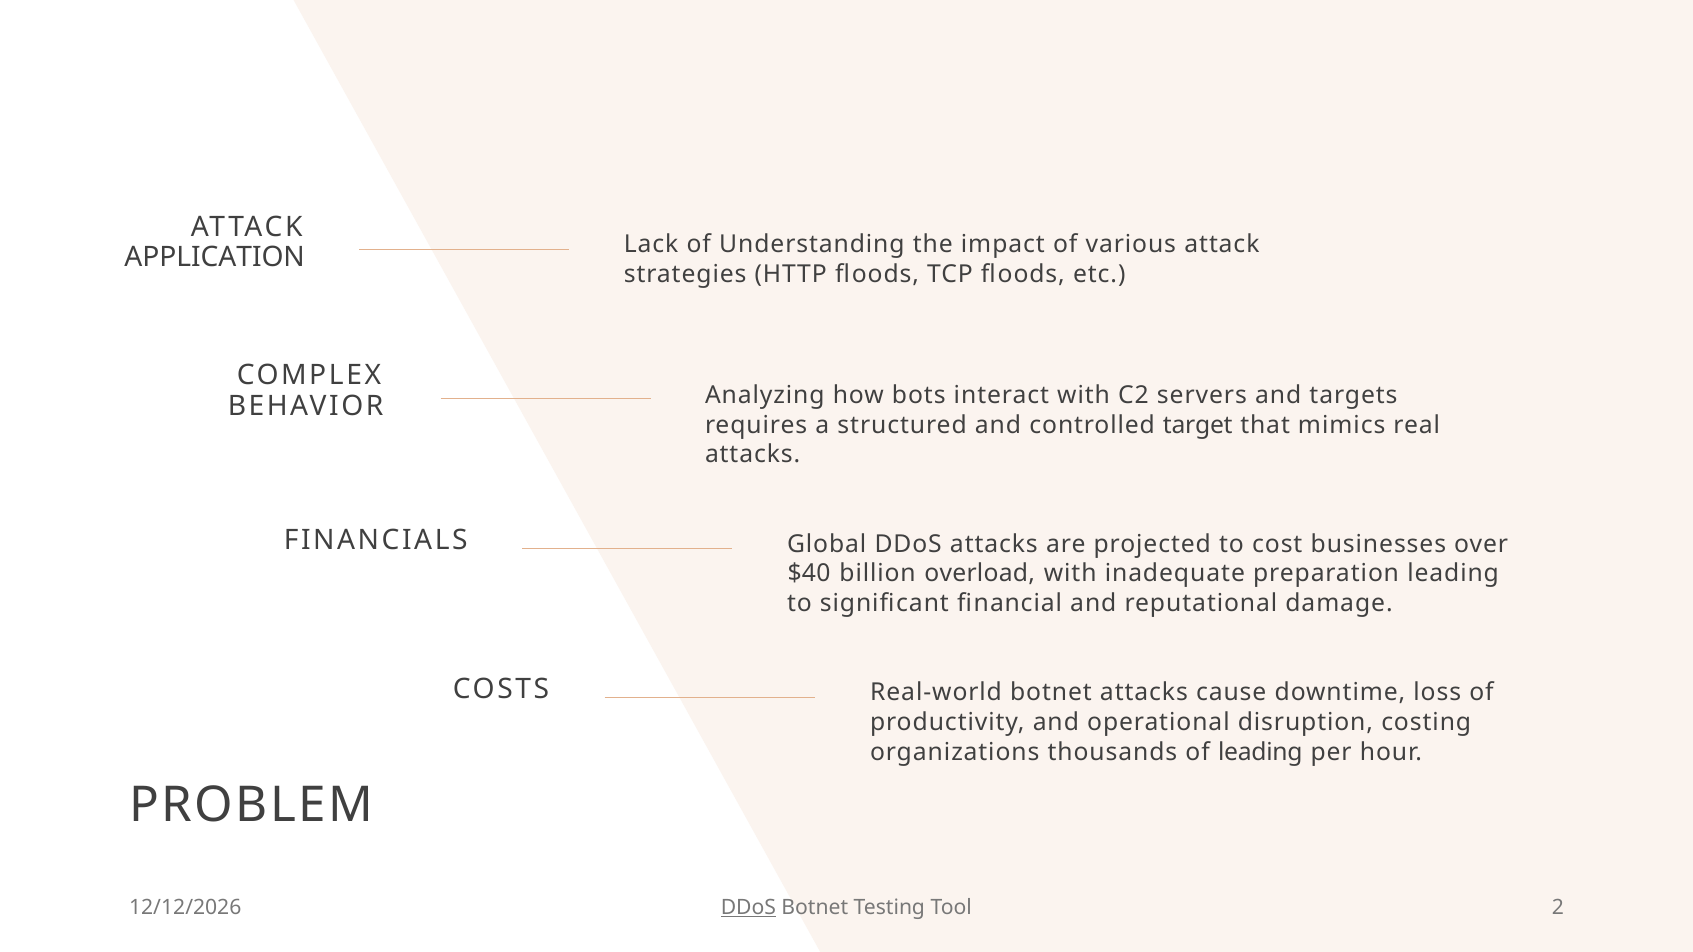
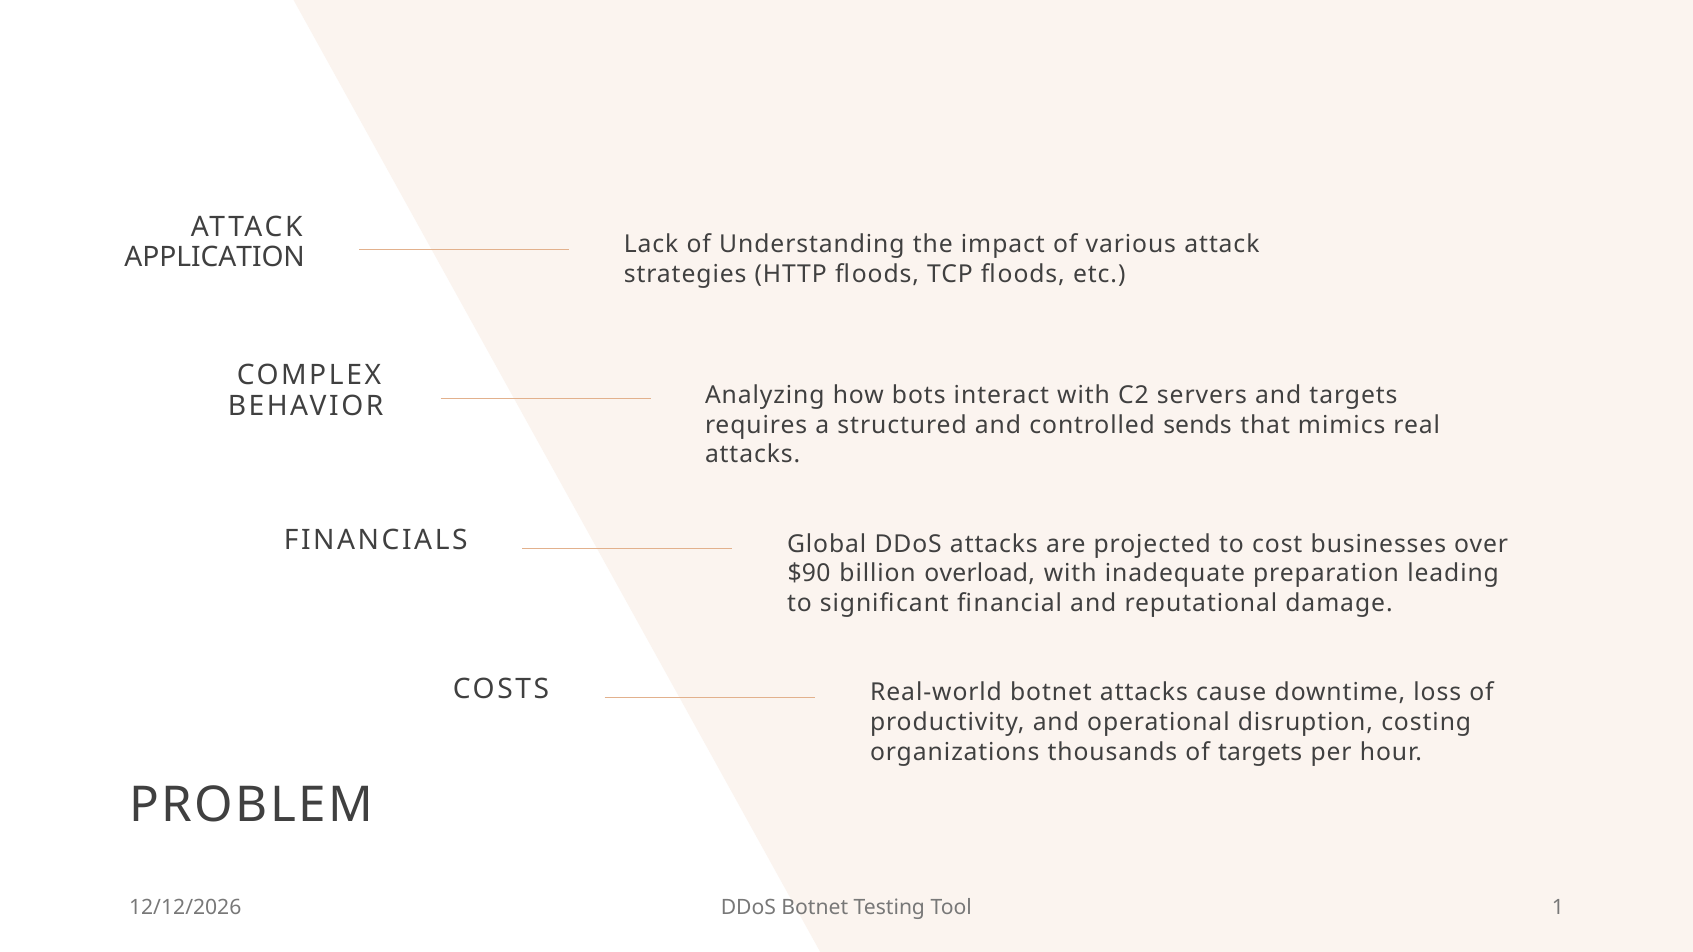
target: target -> sends
$40: $40 -> $90
of leading: leading -> targets
DDoS at (748, 908) underline: present -> none
2: 2 -> 1
